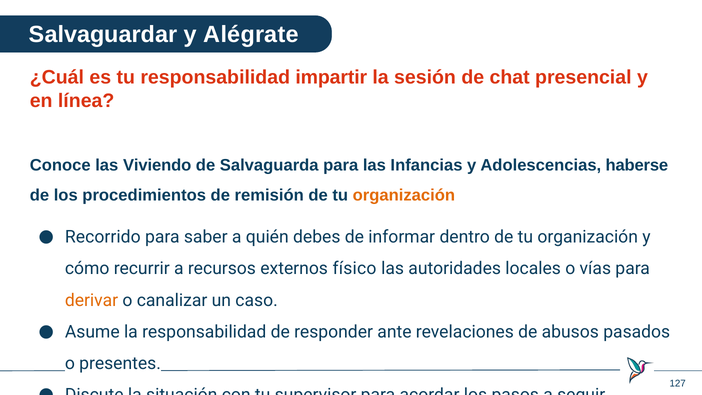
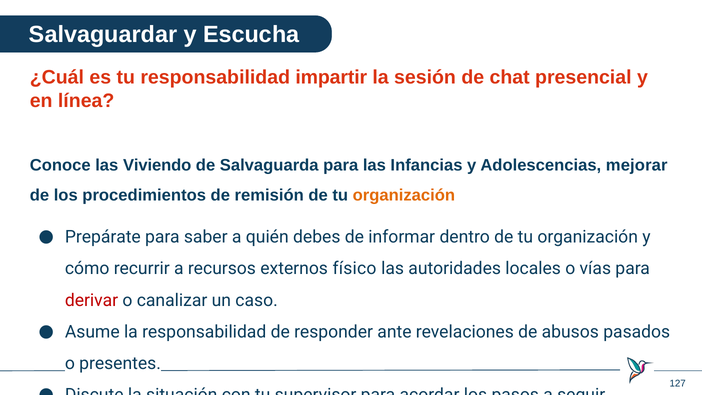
Alégrate: Alégrate -> Escucha
haberse: haberse -> mejorar
Recorrido: Recorrido -> Prepárate
derivar colour: orange -> red
